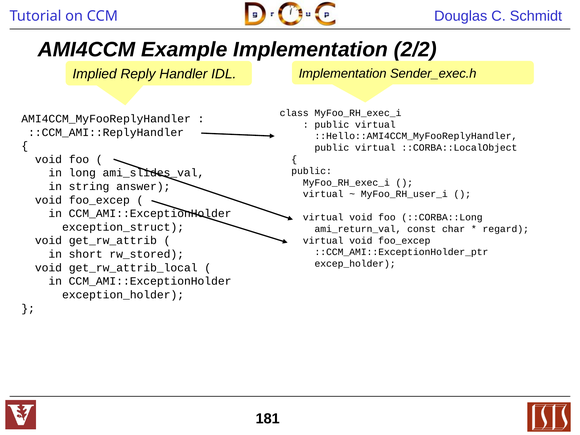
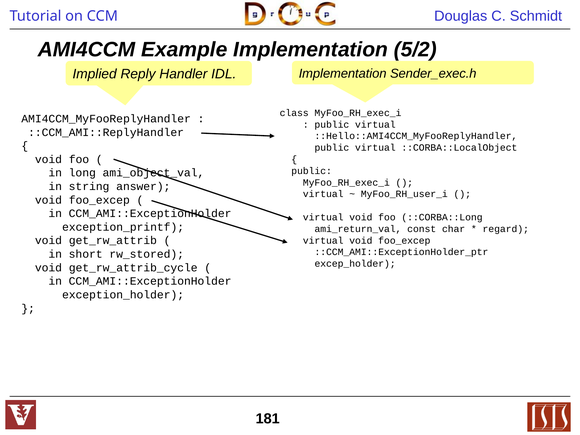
2/2: 2/2 -> 5/2
ami_slides_val: ami_slides_val -> ami_object_val
exception_struct: exception_struct -> exception_printf
get_rw_attrib_local: get_rw_attrib_local -> get_rw_attrib_cycle
